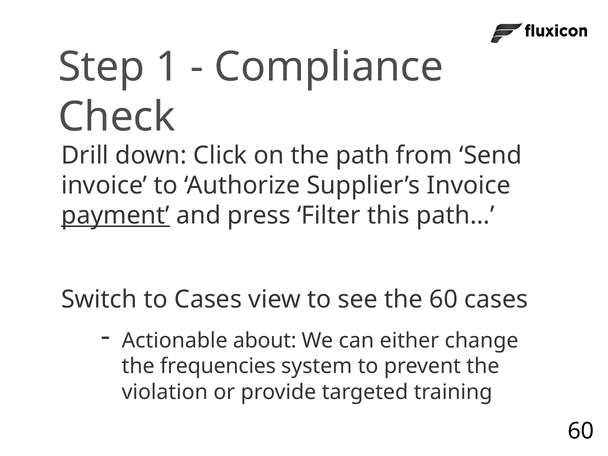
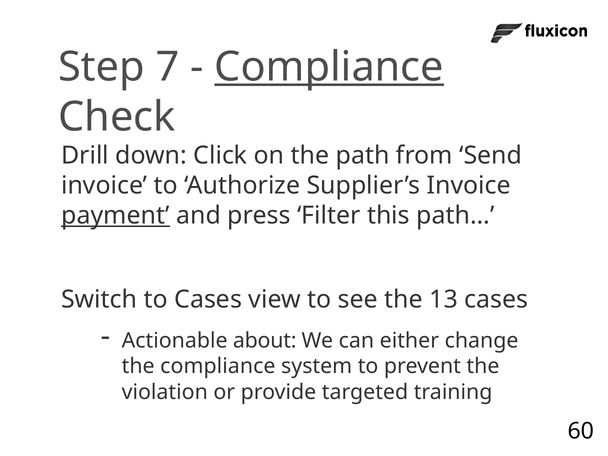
1: 1 -> 7
Compliance at (329, 67) underline: none -> present
the 60: 60 -> 13
the frequencies: frequencies -> compliance
